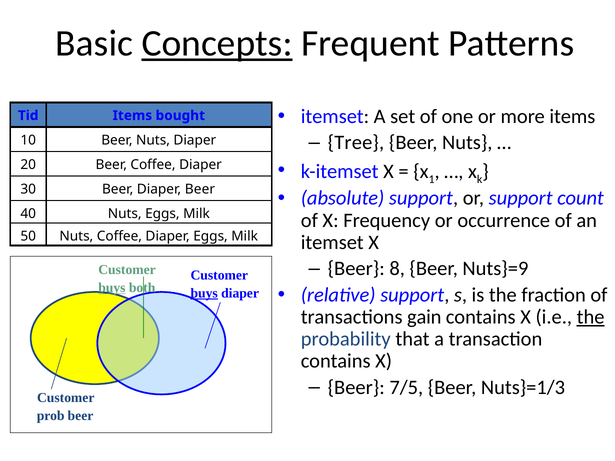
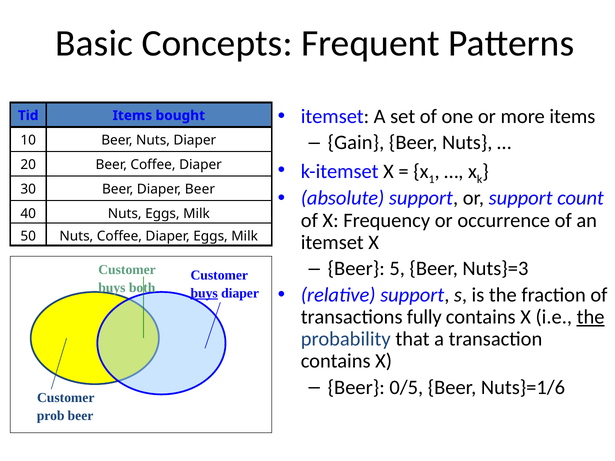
Concepts underline: present -> none
Tree: Tree -> Gain
8: 8 -> 5
Nuts}=9: Nuts}=9 -> Nuts}=3
buys at (112, 288) underline: present -> none
gain: gain -> fully
7/5: 7/5 -> 0/5
Nuts}=1/3: Nuts}=1/3 -> Nuts}=1/6
